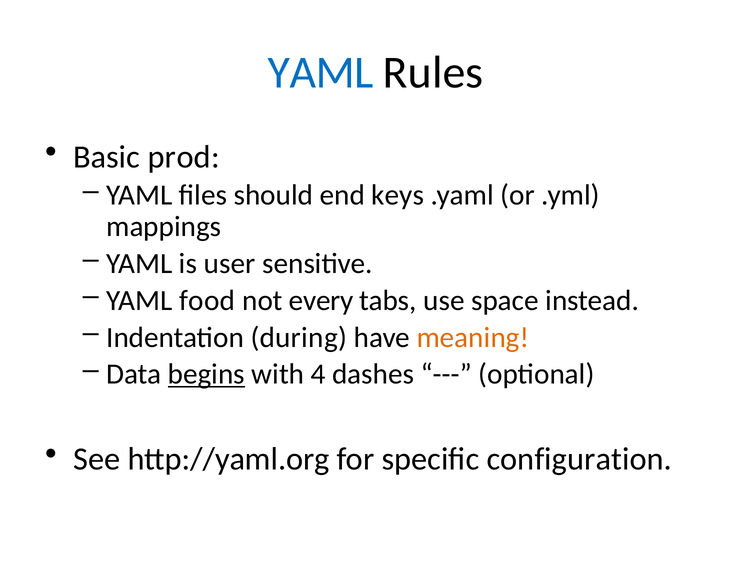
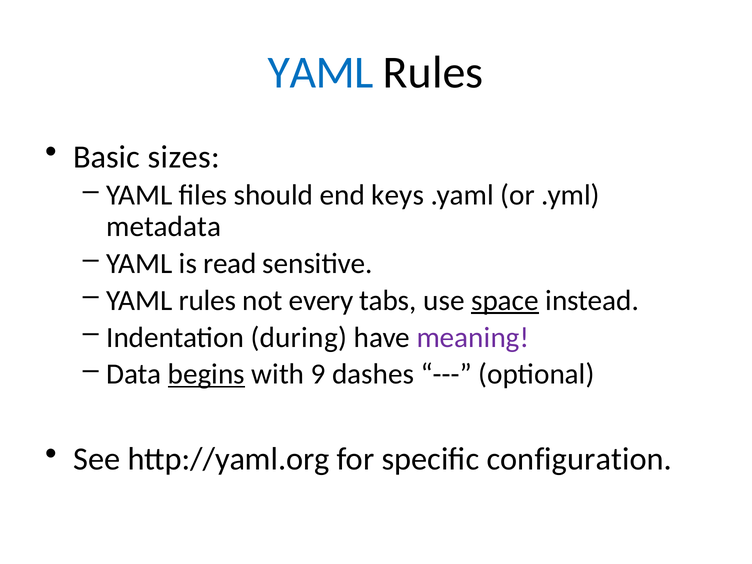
prod: prod -> sizes
mappings: mappings -> metadata
user: user -> read
food at (207, 301): food -> rules
space underline: none -> present
meaning colour: orange -> purple
4: 4 -> 9
